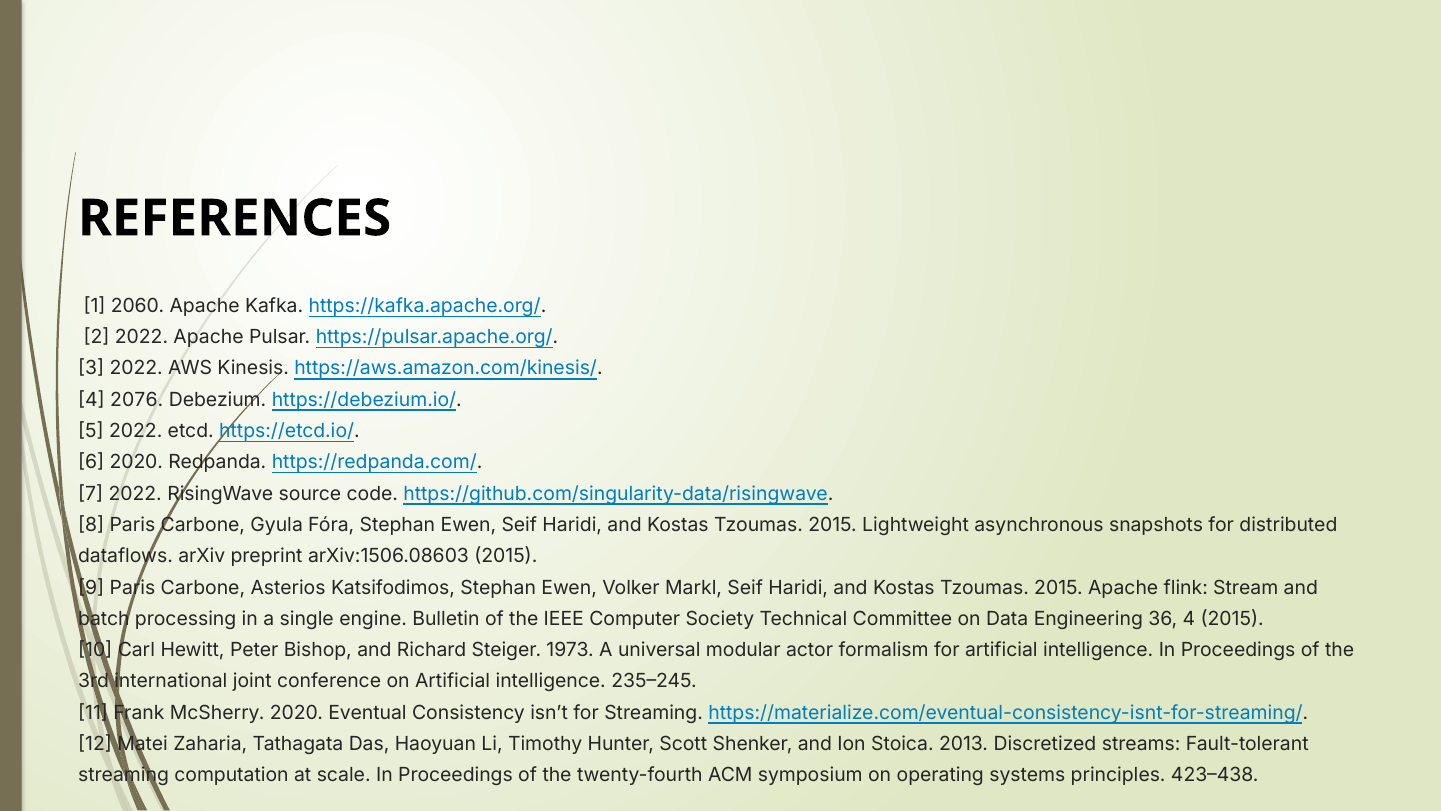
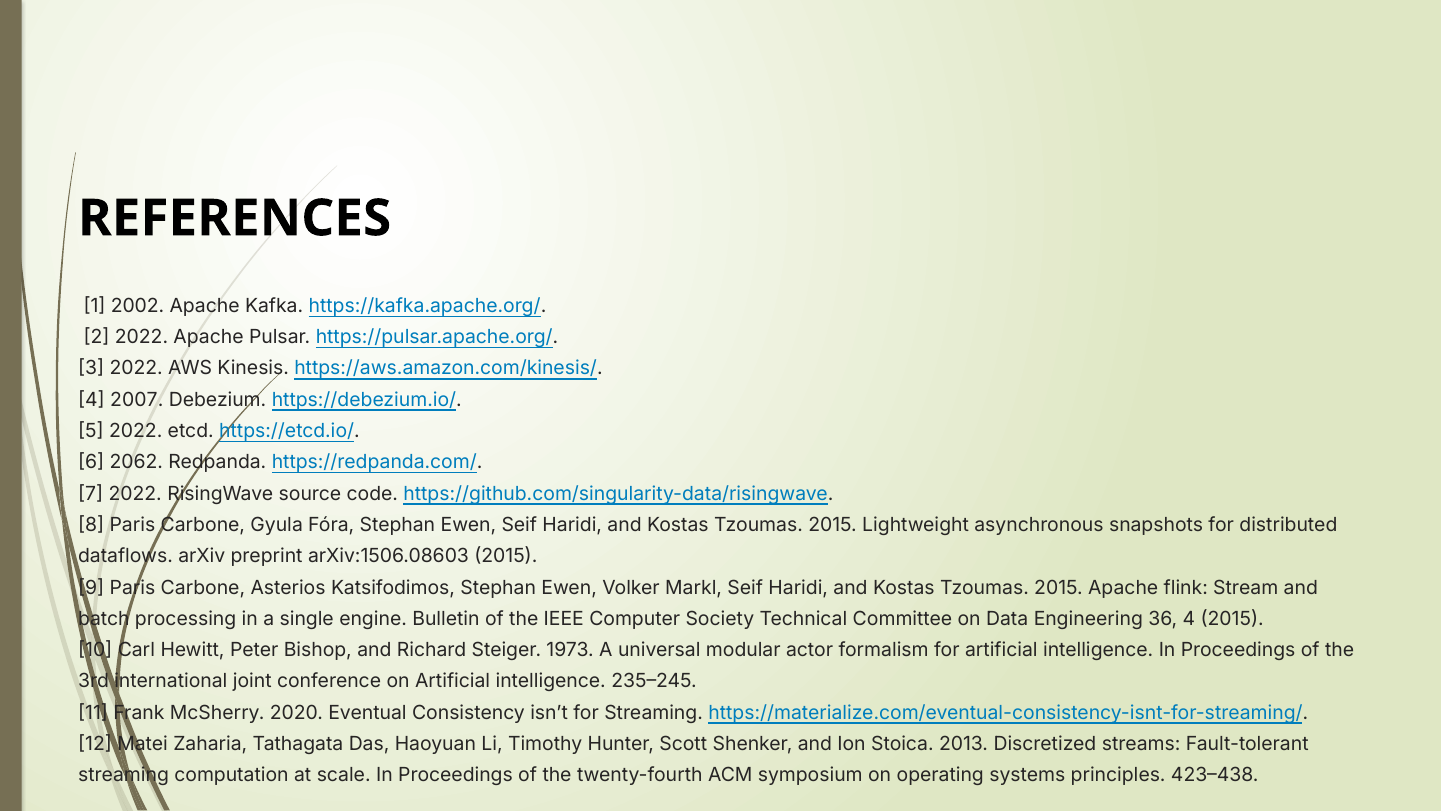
2060: 2060 -> 2002
2076: 2076 -> 2007
6 2020: 2020 -> 2062
